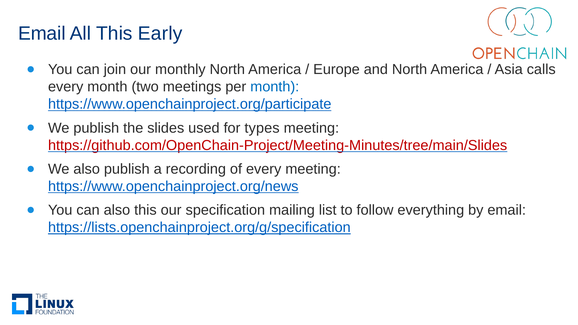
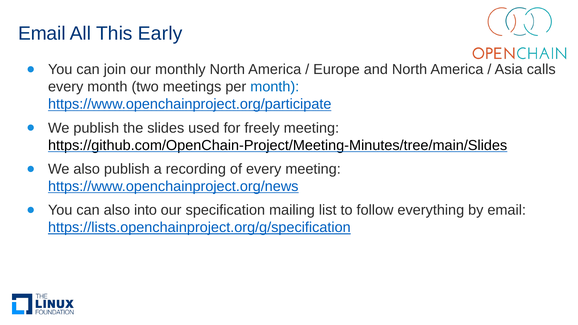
types: types -> freely
https://github.com/OpenChain-Project/Meeting-Minutes/tree/main/Slides colour: red -> black
also this: this -> into
